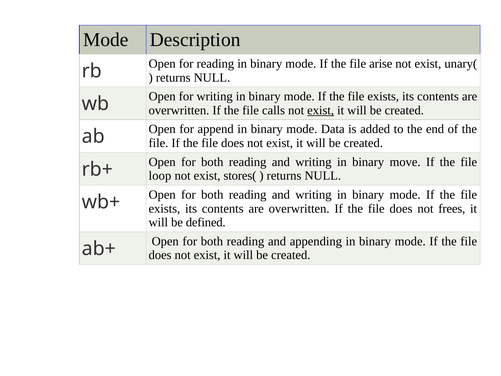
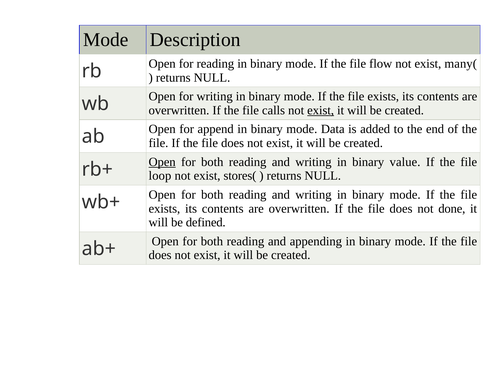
arise: arise -> flow
unary(: unary( -> many(
Open at (162, 162) underline: none -> present
move: move -> value
frees: frees -> done
